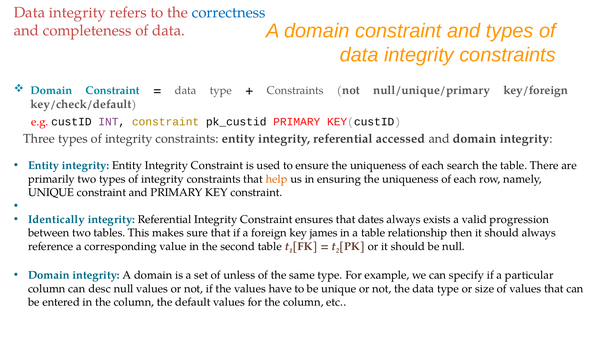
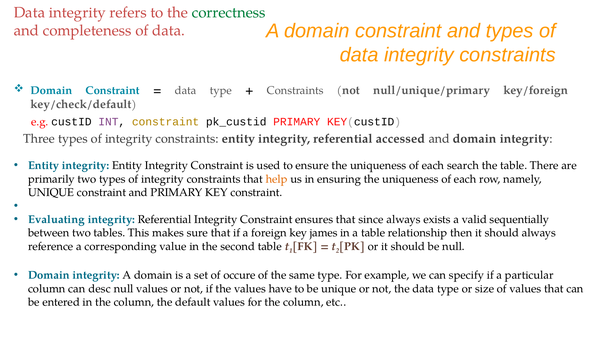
correctness colour: blue -> green
Identically: Identically -> Evaluating
dates: dates -> since
progression: progression -> sequentially
unless: unless -> occure
